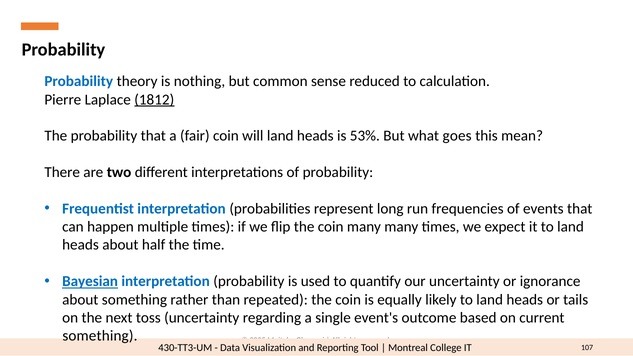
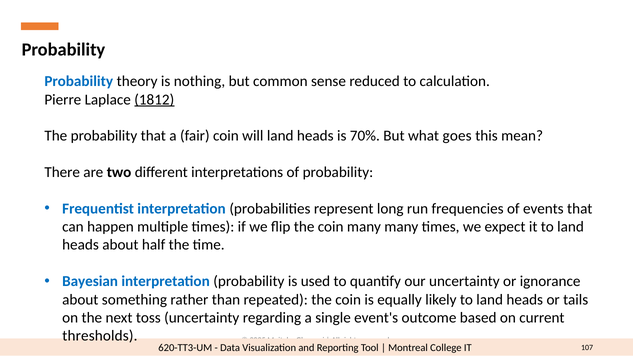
53%: 53% -> 70%
Bayesian underline: present -> none
something at (100, 336): something -> thresholds
430-TT3-UM: 430-TT3-UM -> 620-TT3-UM
